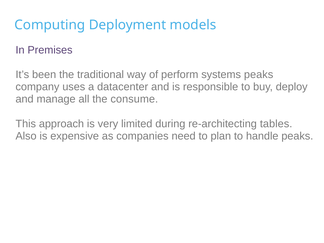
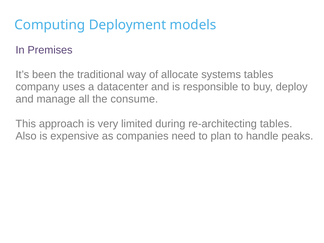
perform: perform -> allocate
systems peaks: peaks -> tables
